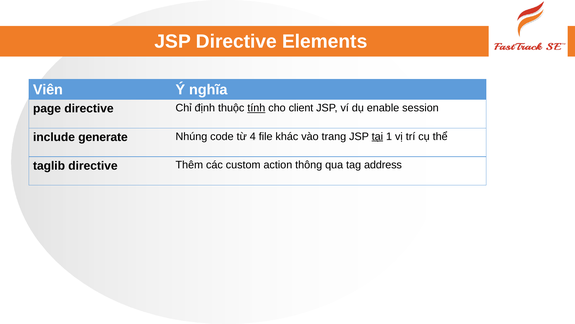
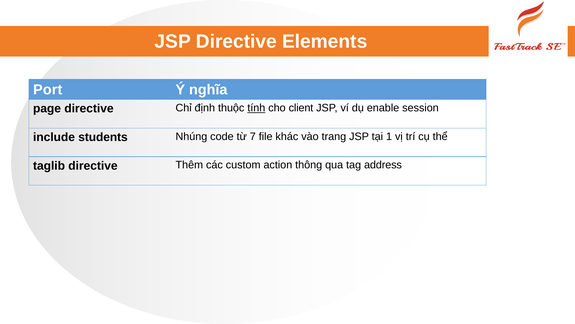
Viên: Viên -> Port
generate: generate -> students
4: 4 -> 7
tại underline: present -> none
